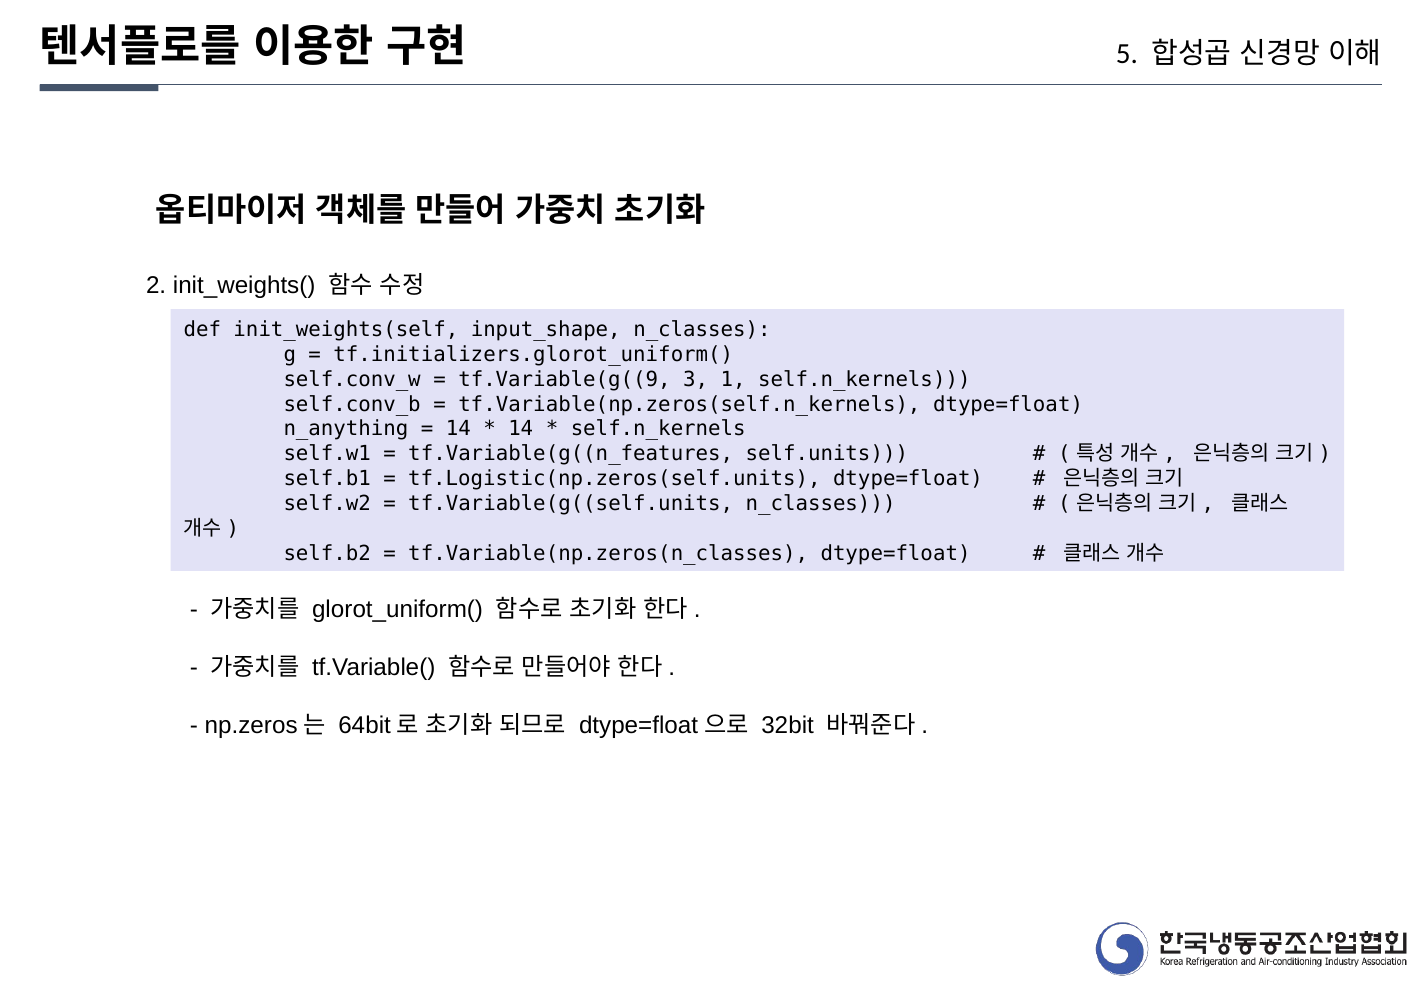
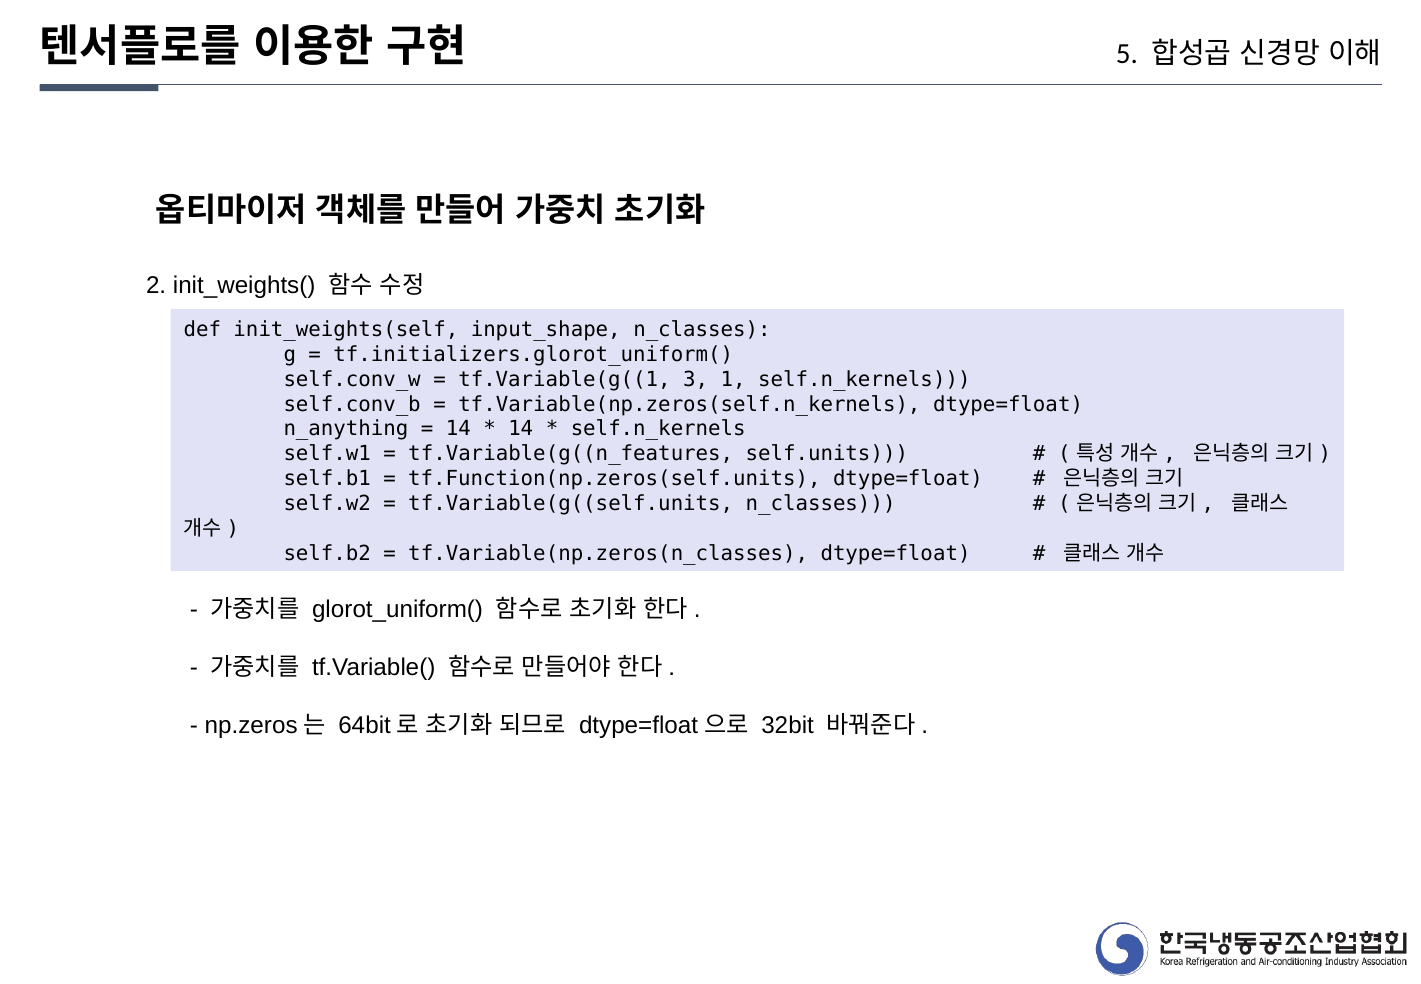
tf.Variable(g((9: tf.Variable(g((9 -> tf.Variable(g((1
tf.Logistic(np.zeros(self.units: tf.Logistic(np.zeros(self.units -> tf.Function(np.zeros(self.units
